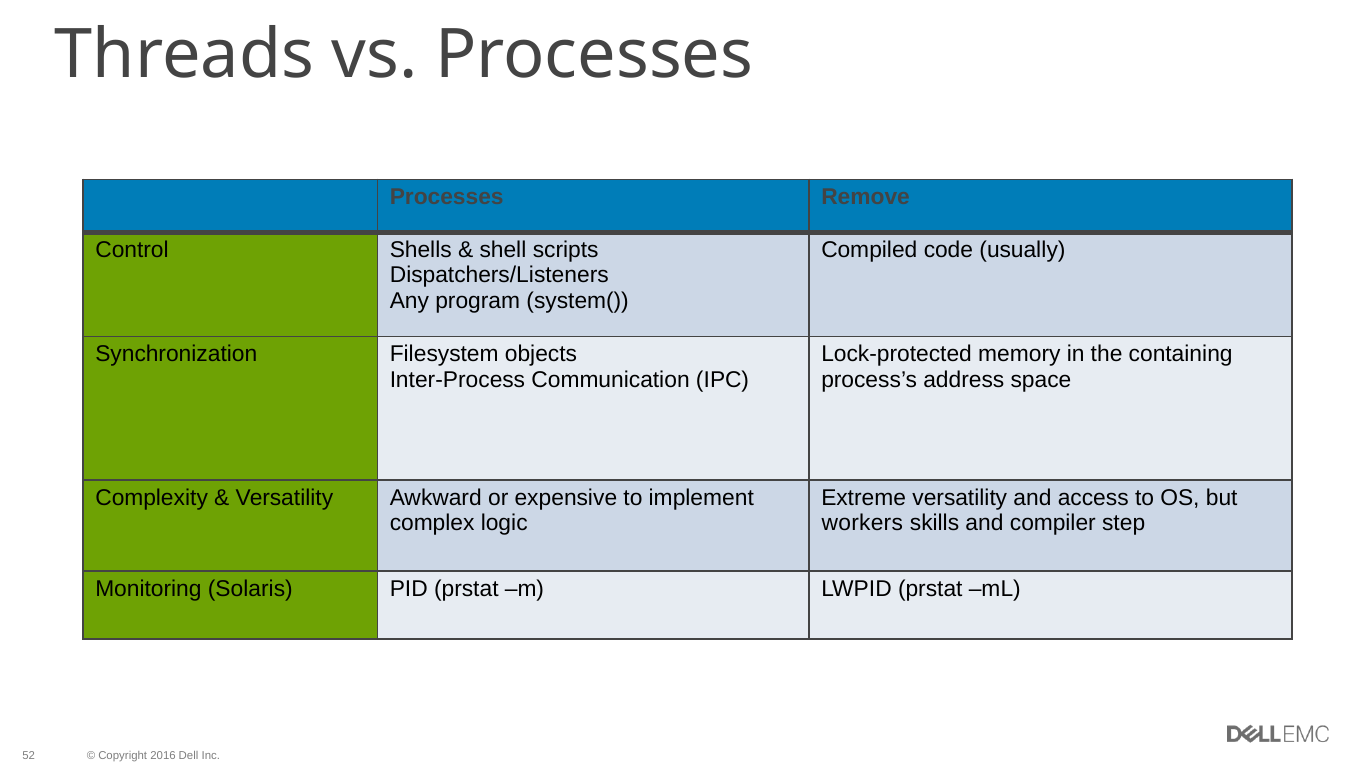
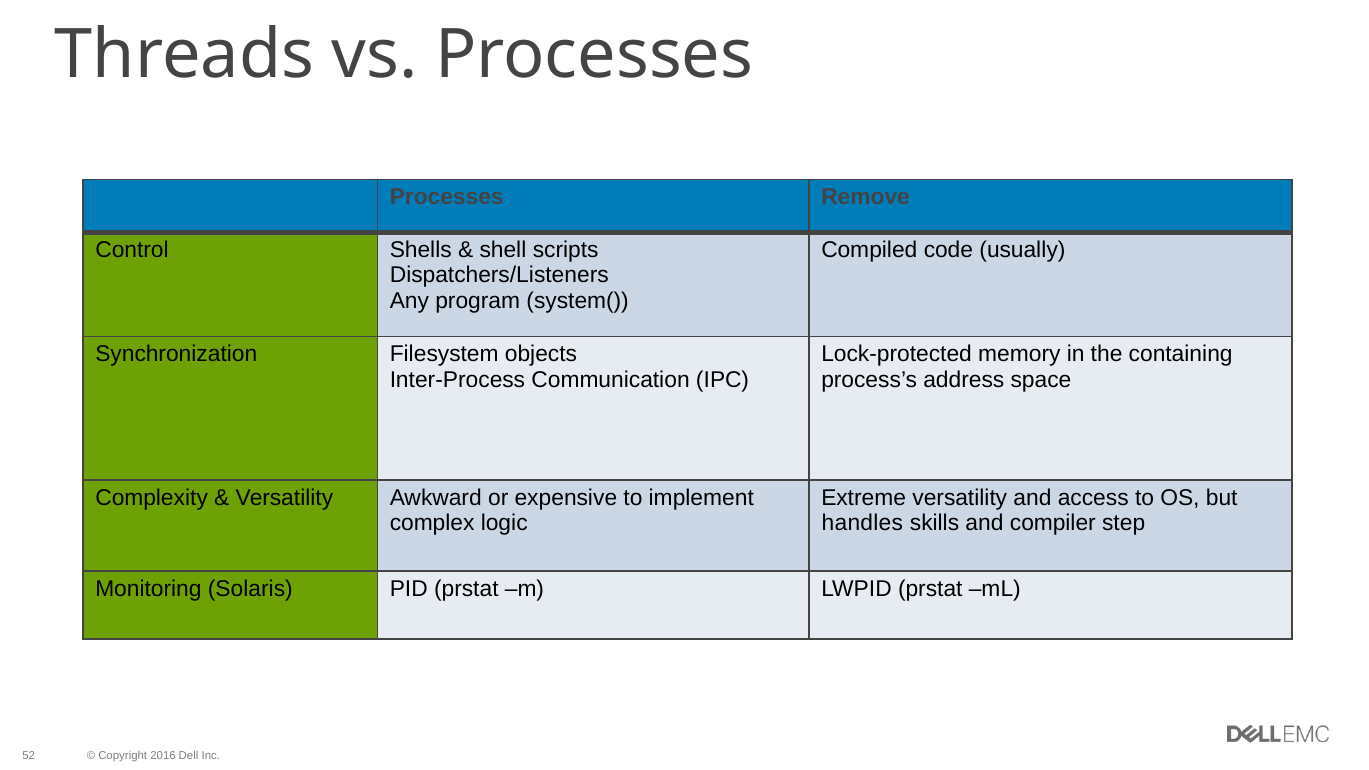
workers: workers -> handles
